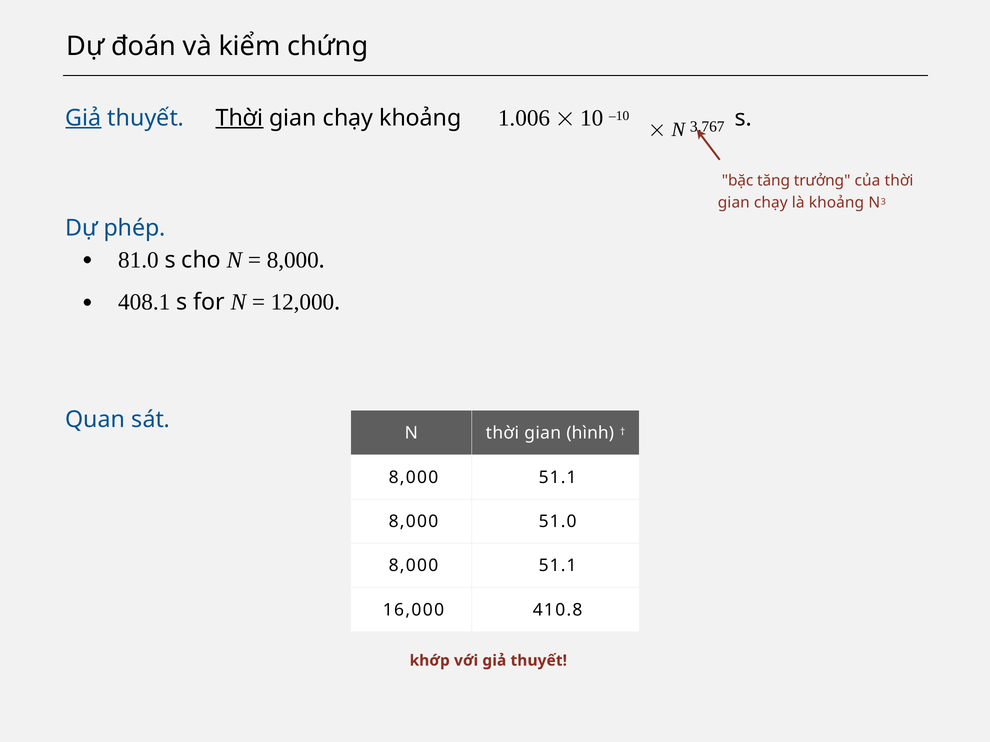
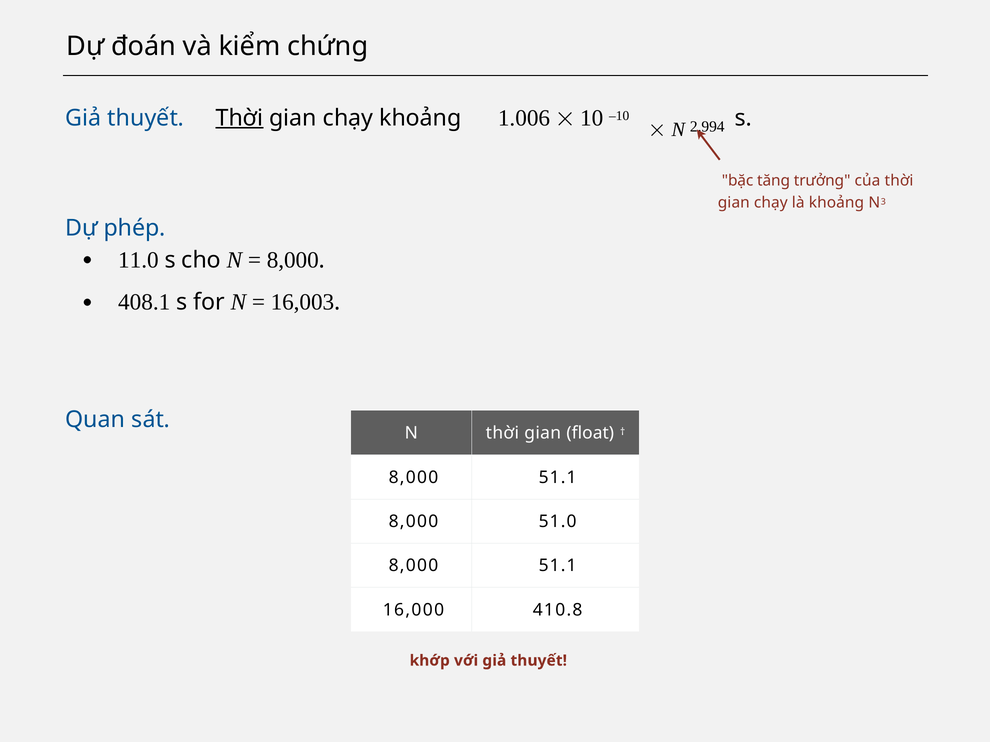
Giả at (83, 118) underline: present -> none
3.767: 3.767 -> 2.994
81.0: 81.0 -> 11.0
12,000: 12,000 -> 16,003
hình: hình -> float
